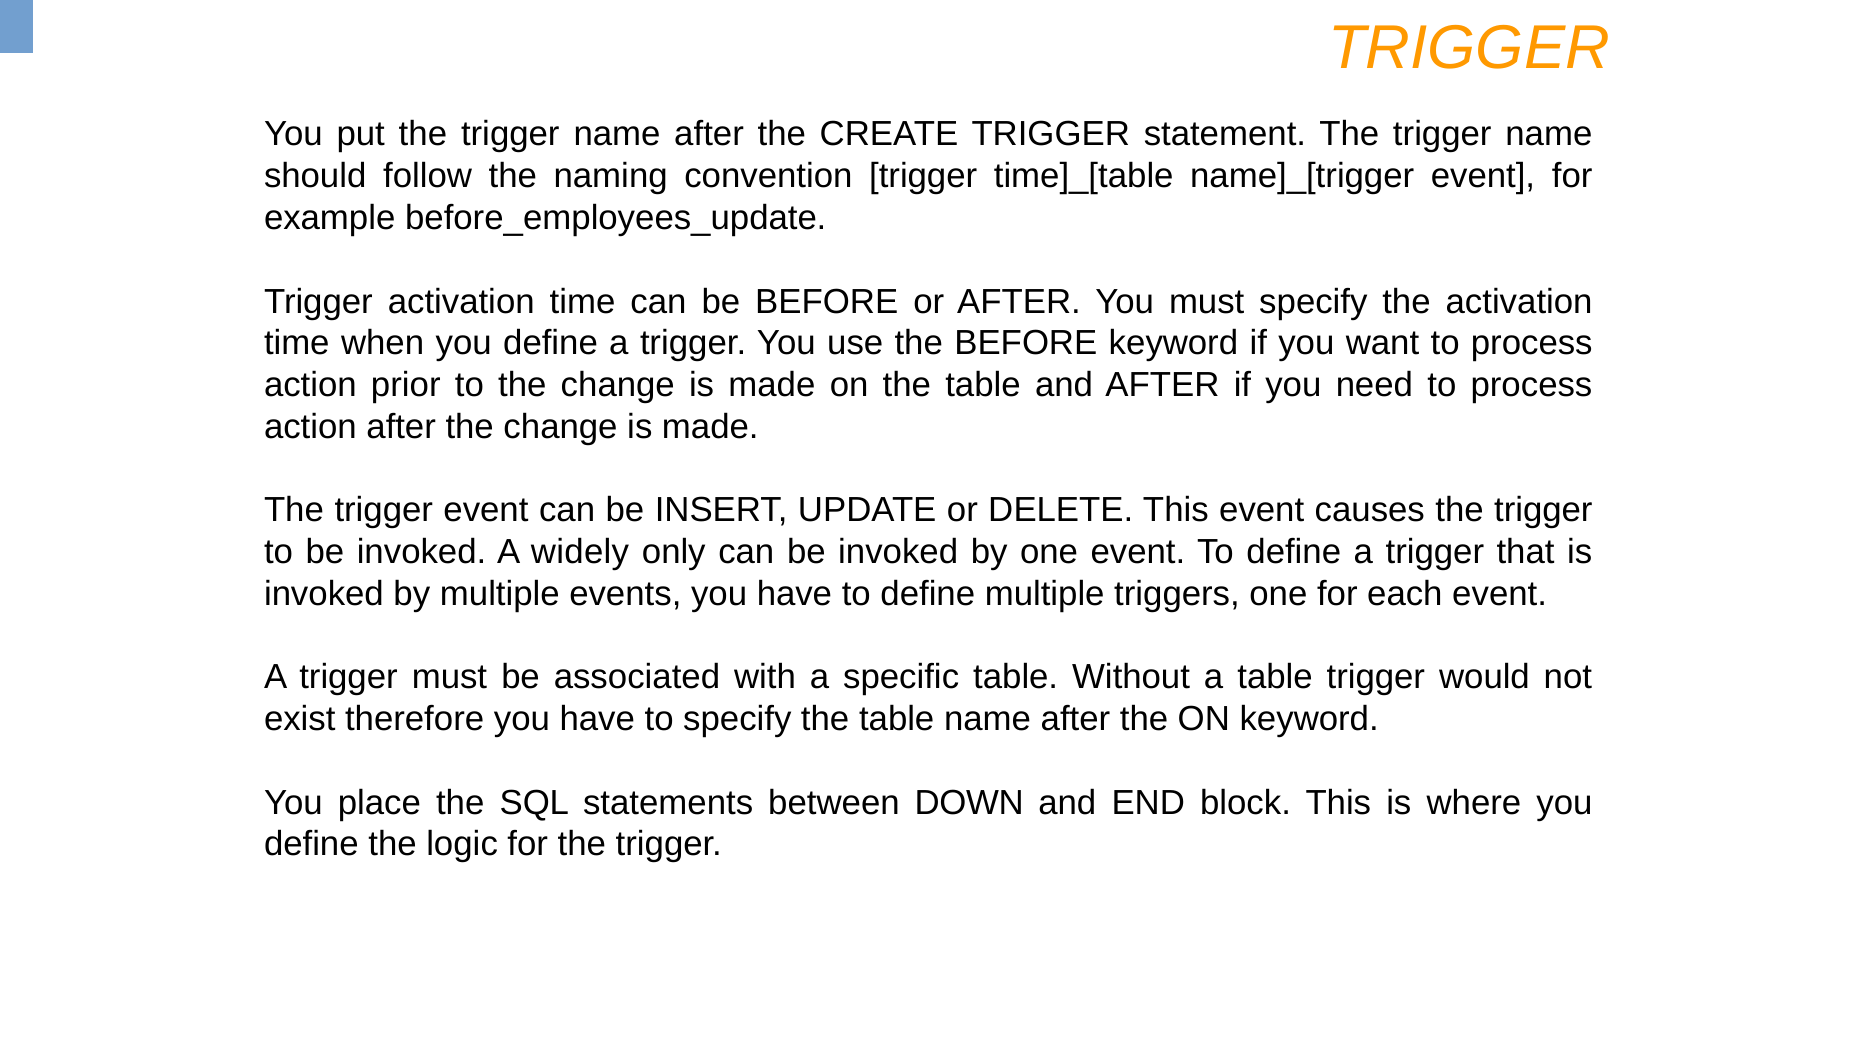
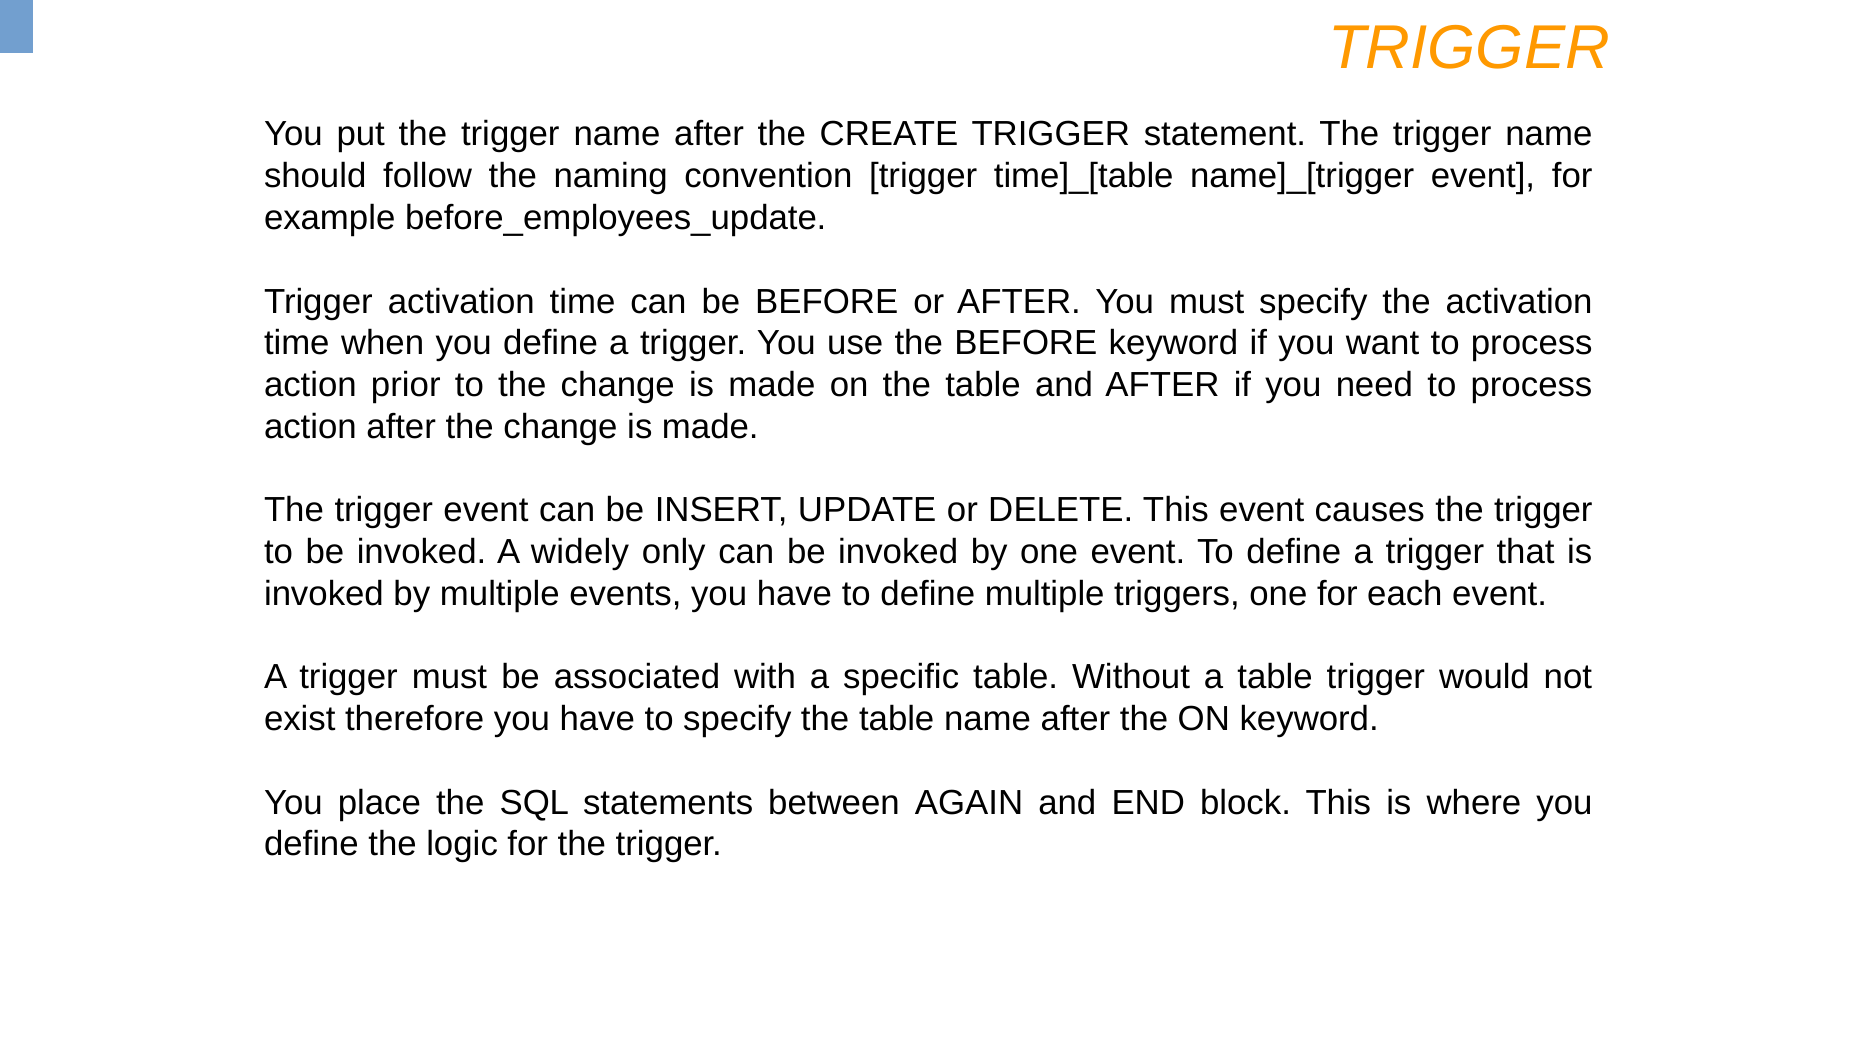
DOWN: DOWN -> AGAIN
